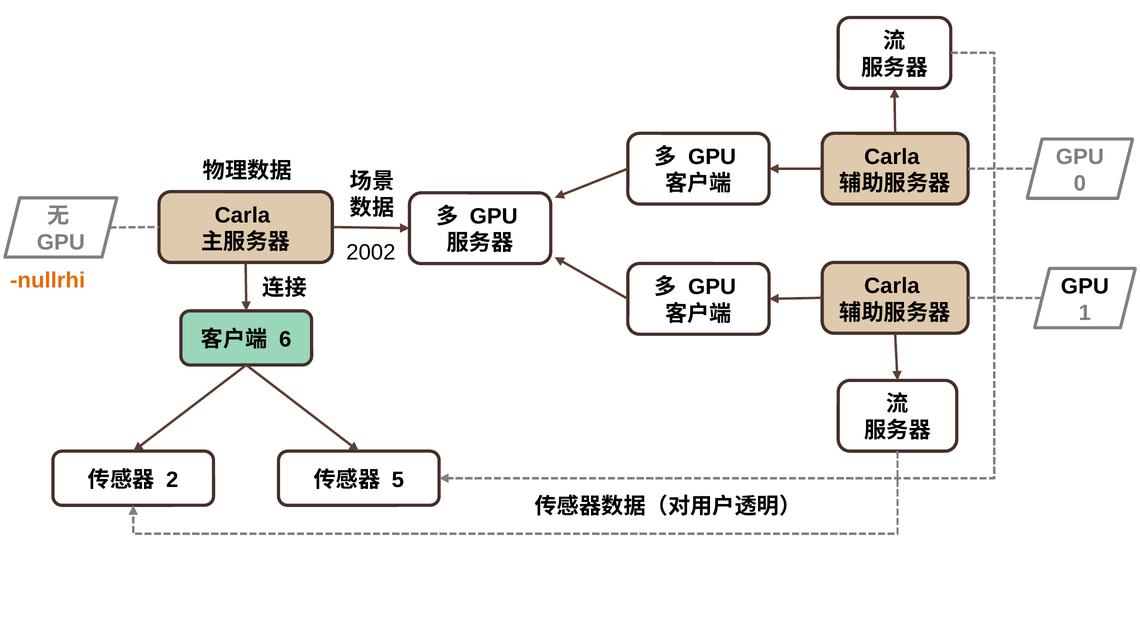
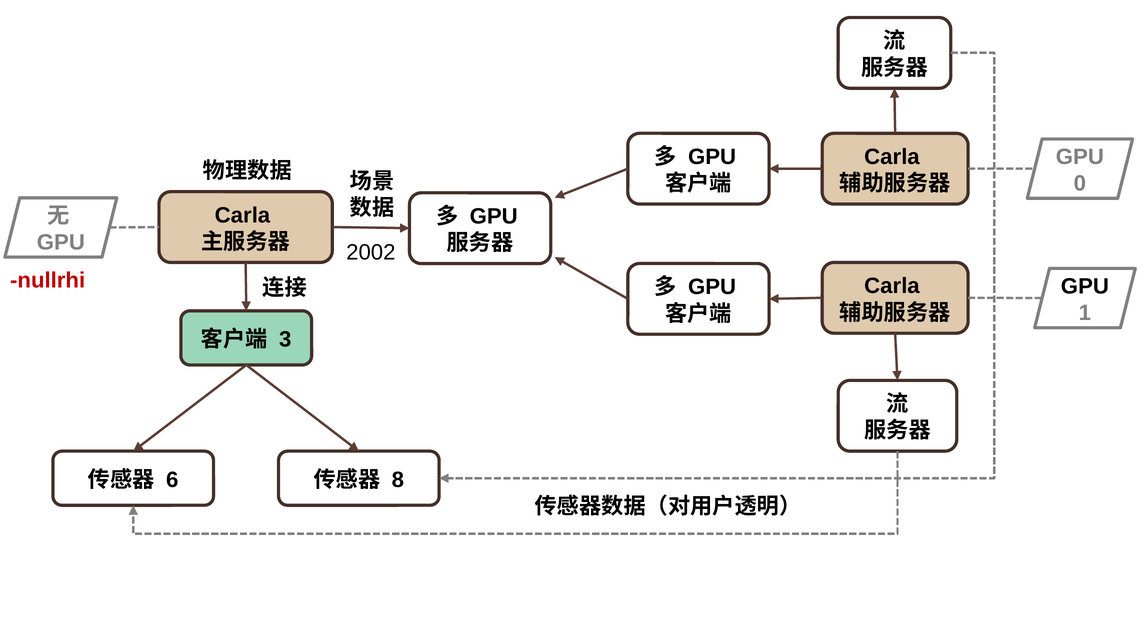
nullrhi colour: orange -> red
6: 6 -> 3
2: 2 -> 6
5: 5 -> 8
